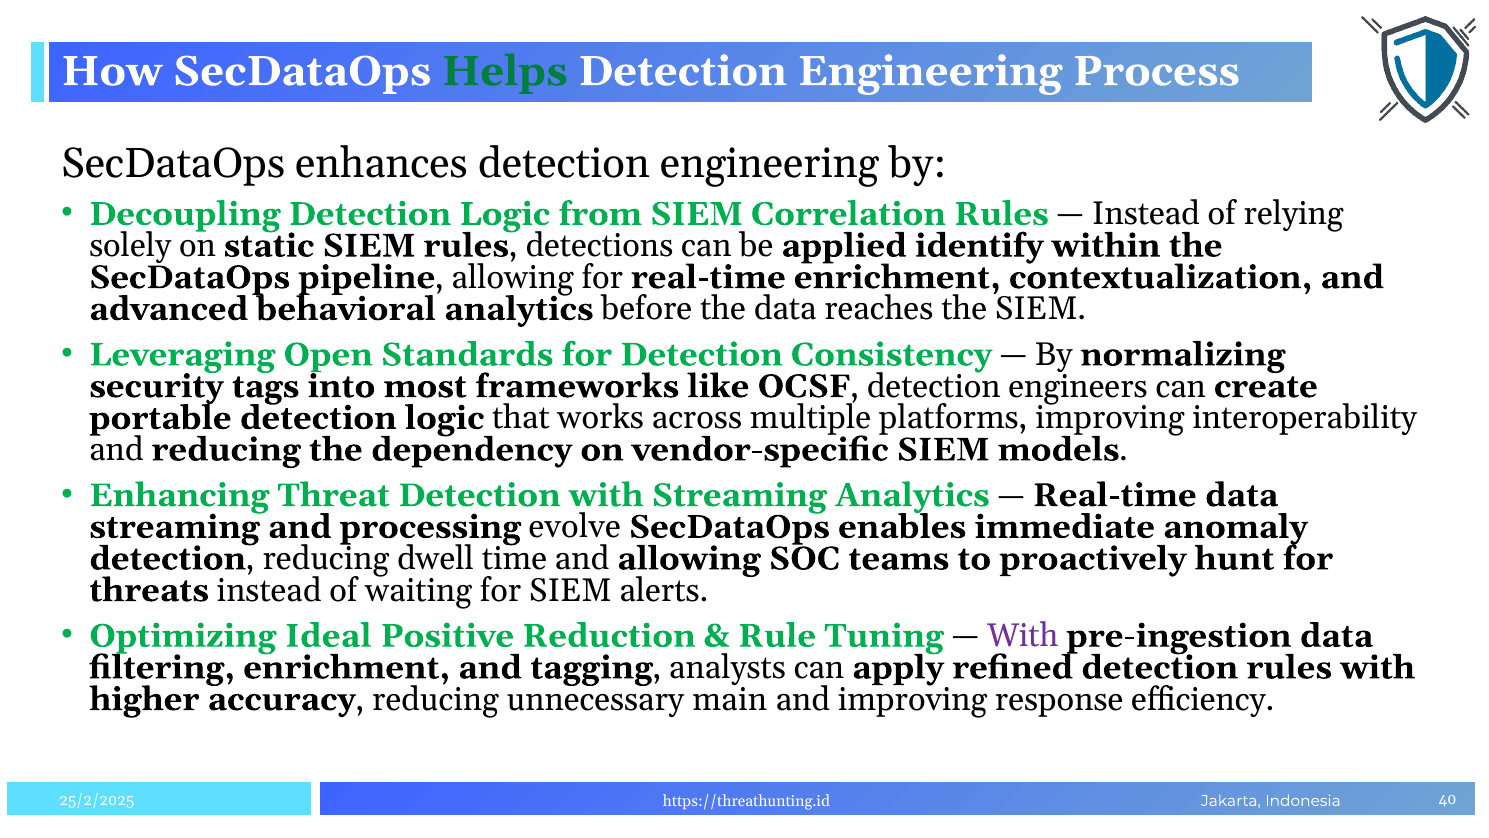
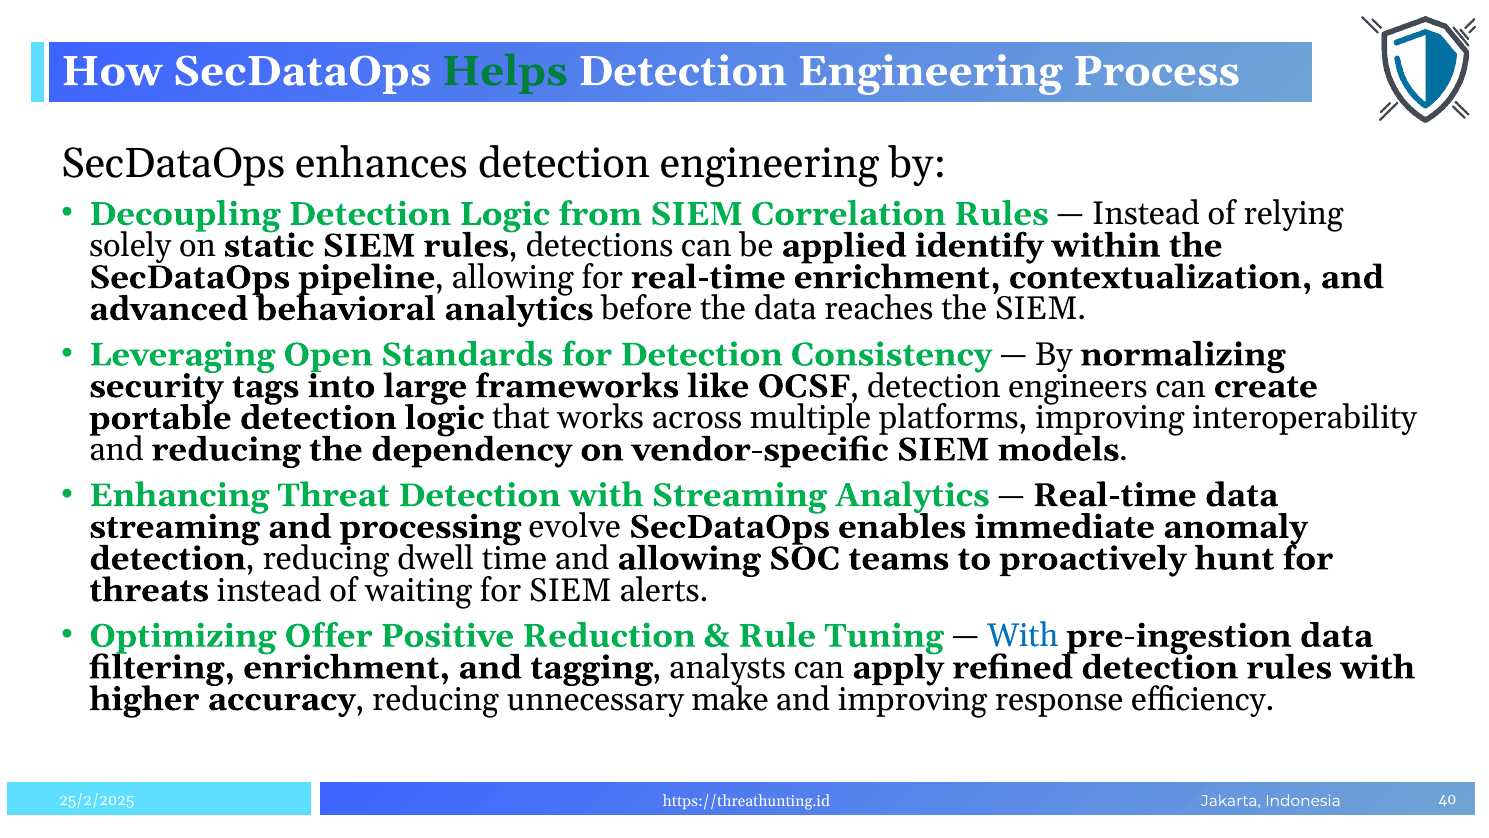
most: most -> large
Ideal: Ideal -> Offer
With at (1023, 636) colour: purple -> blue
main: main -> make
